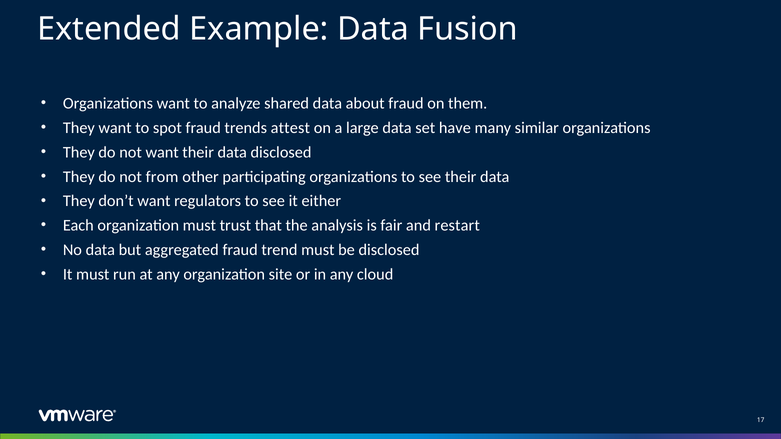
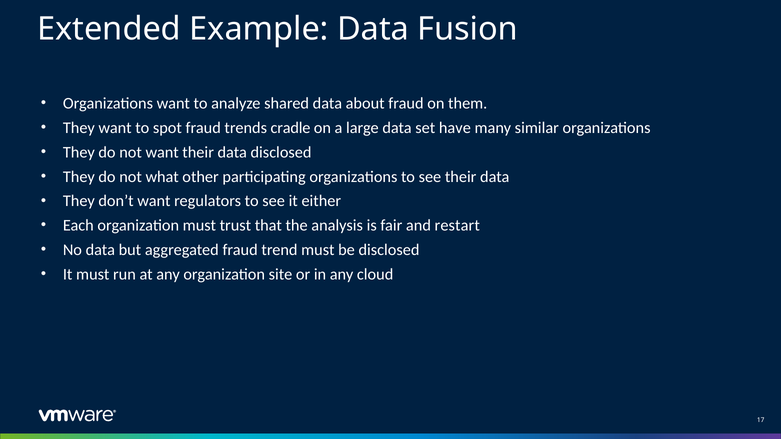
attest: attest -> cradle
from: from -> what
